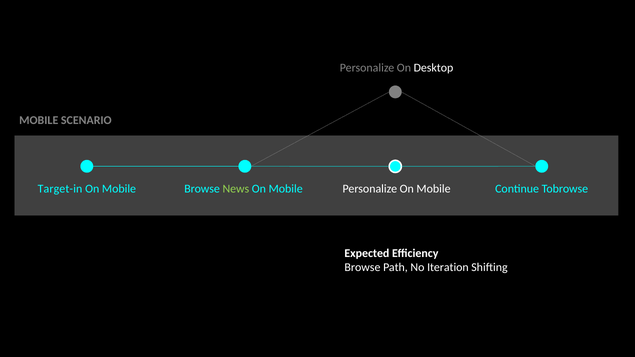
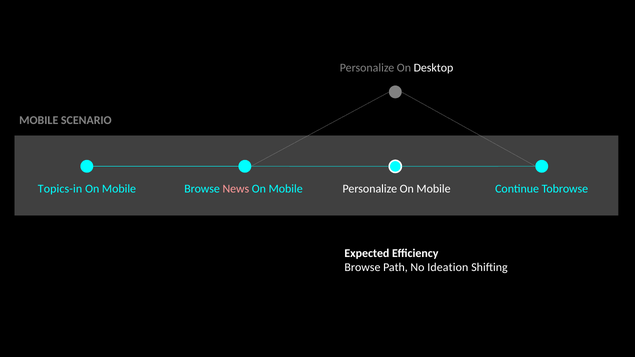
Target-in: Target-in -> Topics-in
News colour: light green -> pink
Iteration: Iteration -> Ideation
